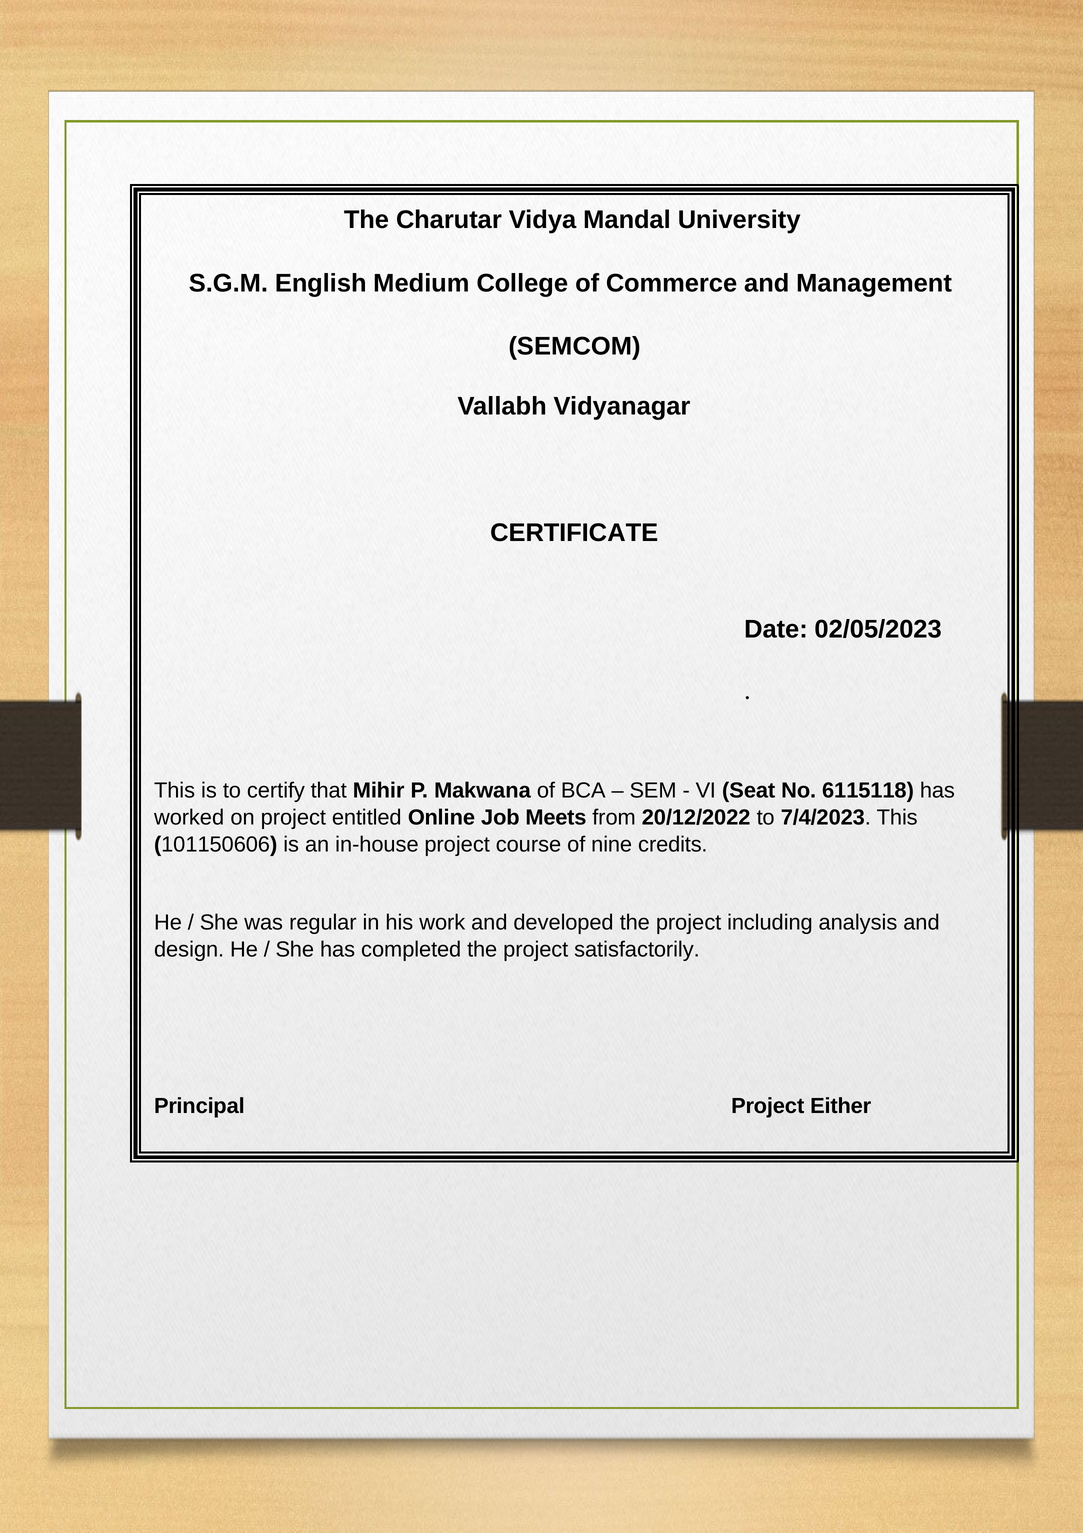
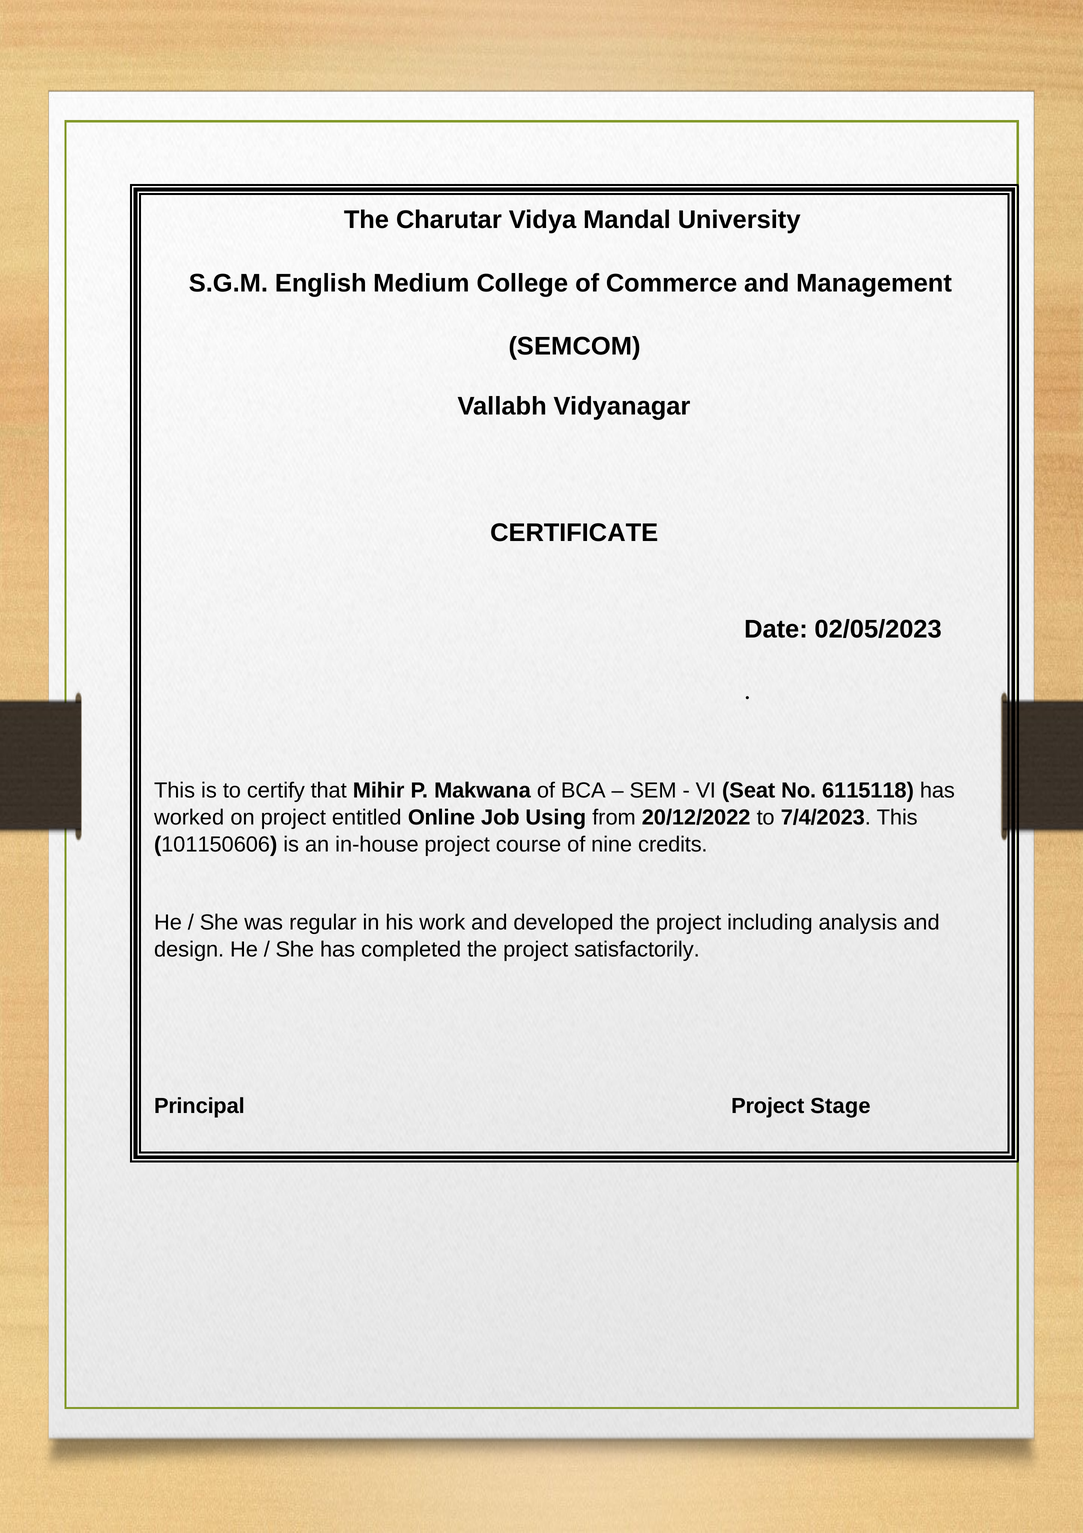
Meets: Meets -> Using
Either: Either -> Stage
